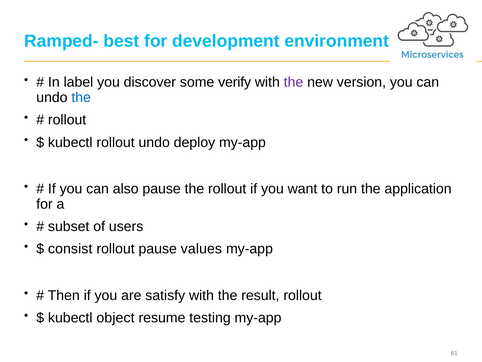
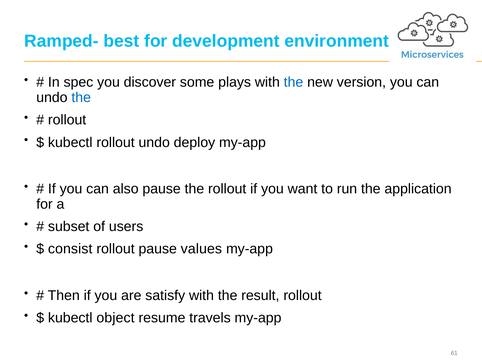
label: label -> spec
verify: verify -> plays
the at (294, 82) colour: purple -> blue
testing: testing -> travels
